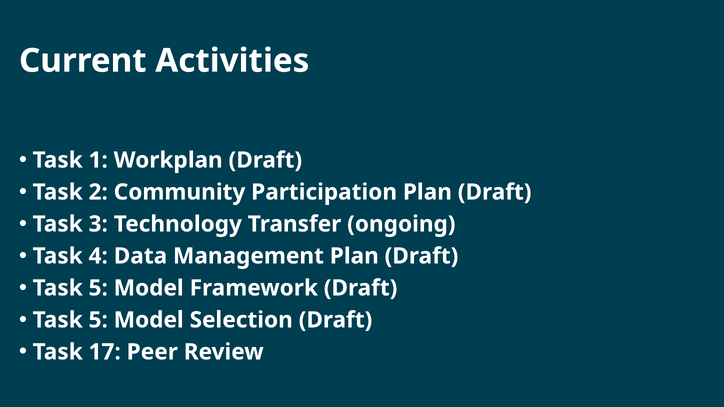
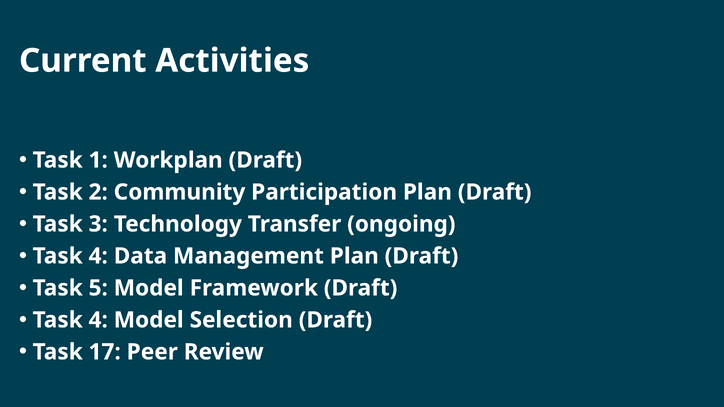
5 at (98, 320): 5 -> 4
